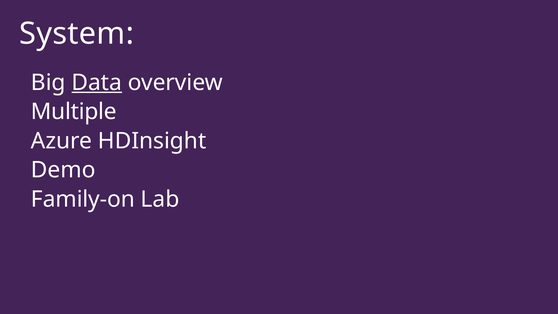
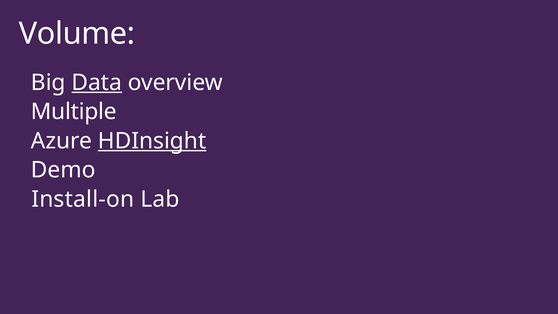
System: System -> Volume
HDInsight underline: none -> present
Family-on: Family-on -> Install-on
